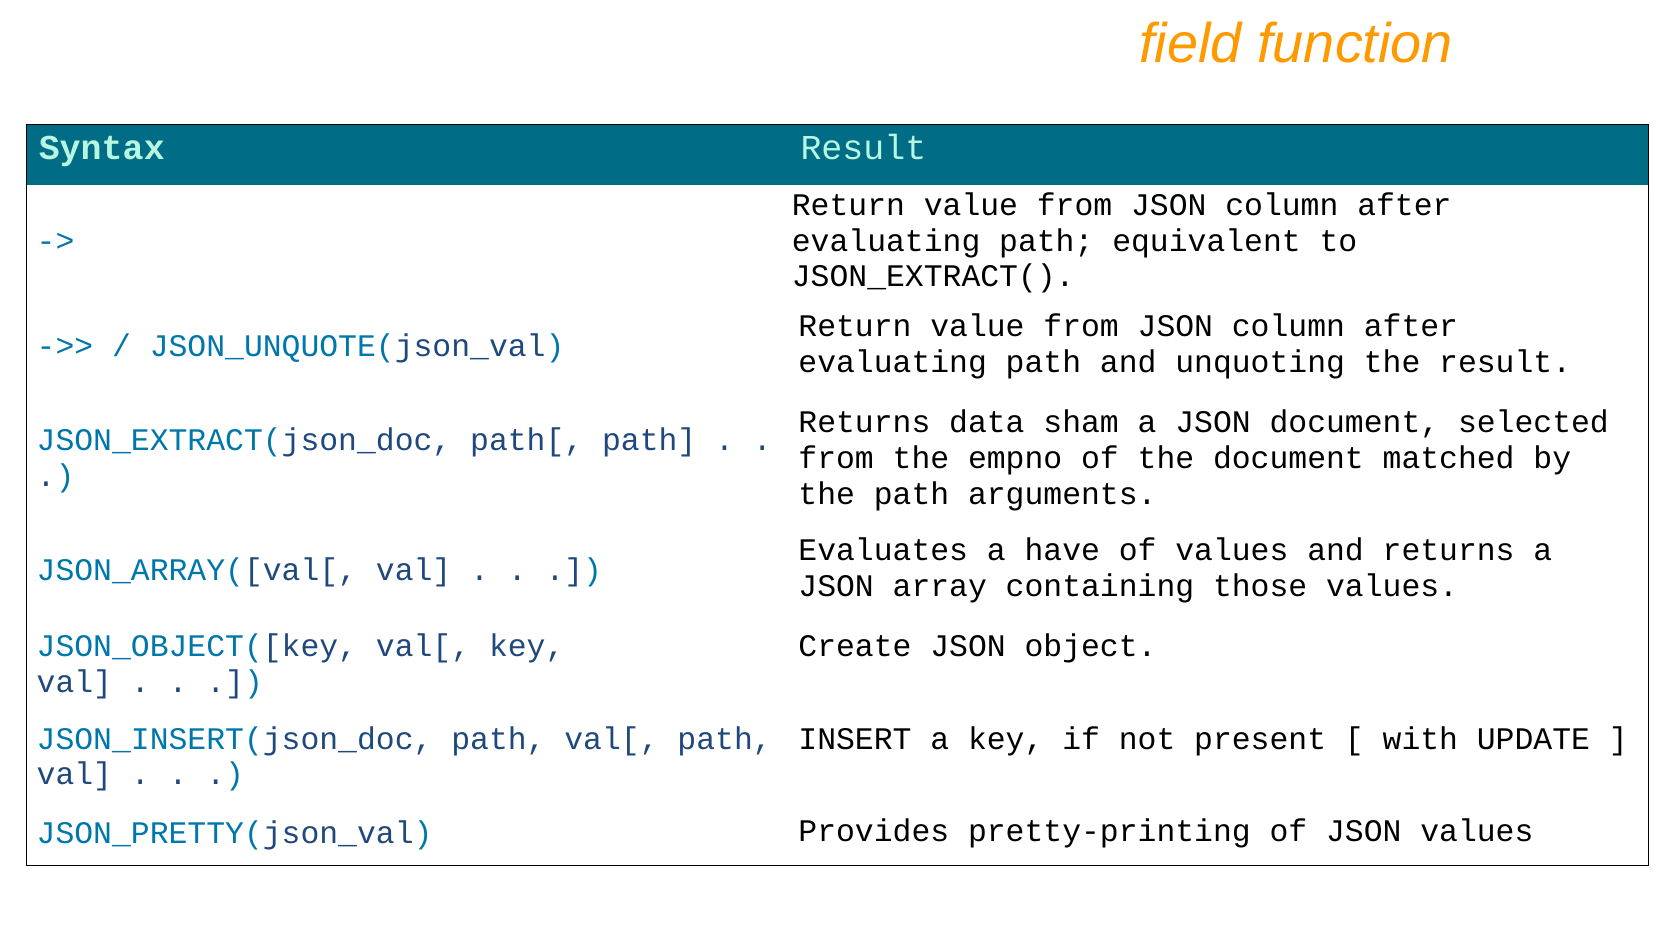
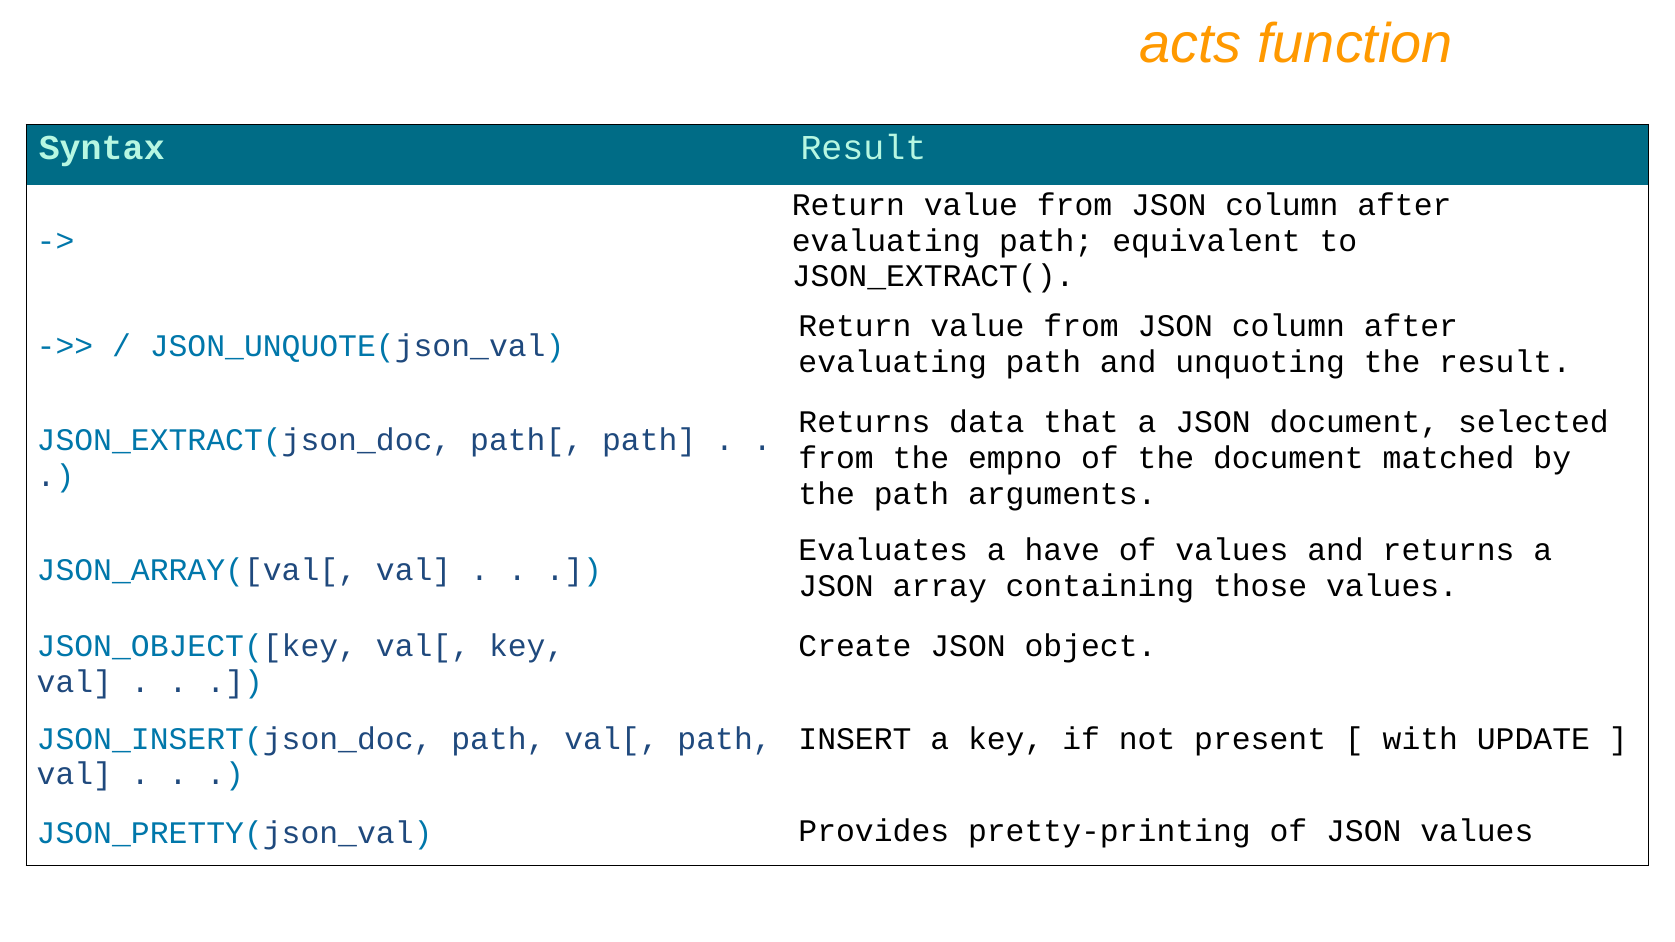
field: field -> acts
sham: sham -> that
